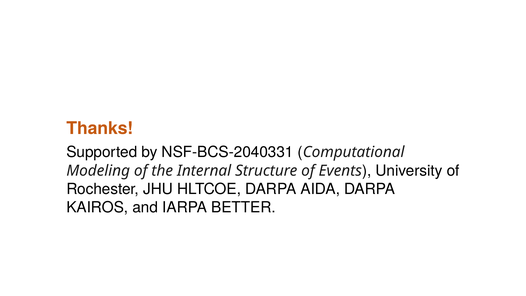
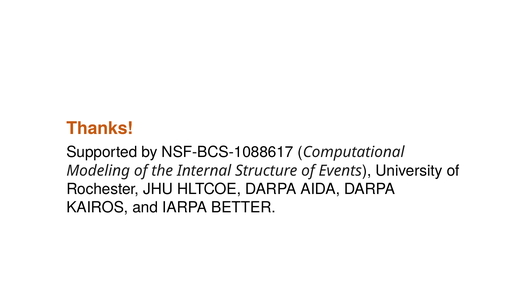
NSF-BCS-2040331: NSF-BCS-2040331 -> NSF-BCS-1088617
